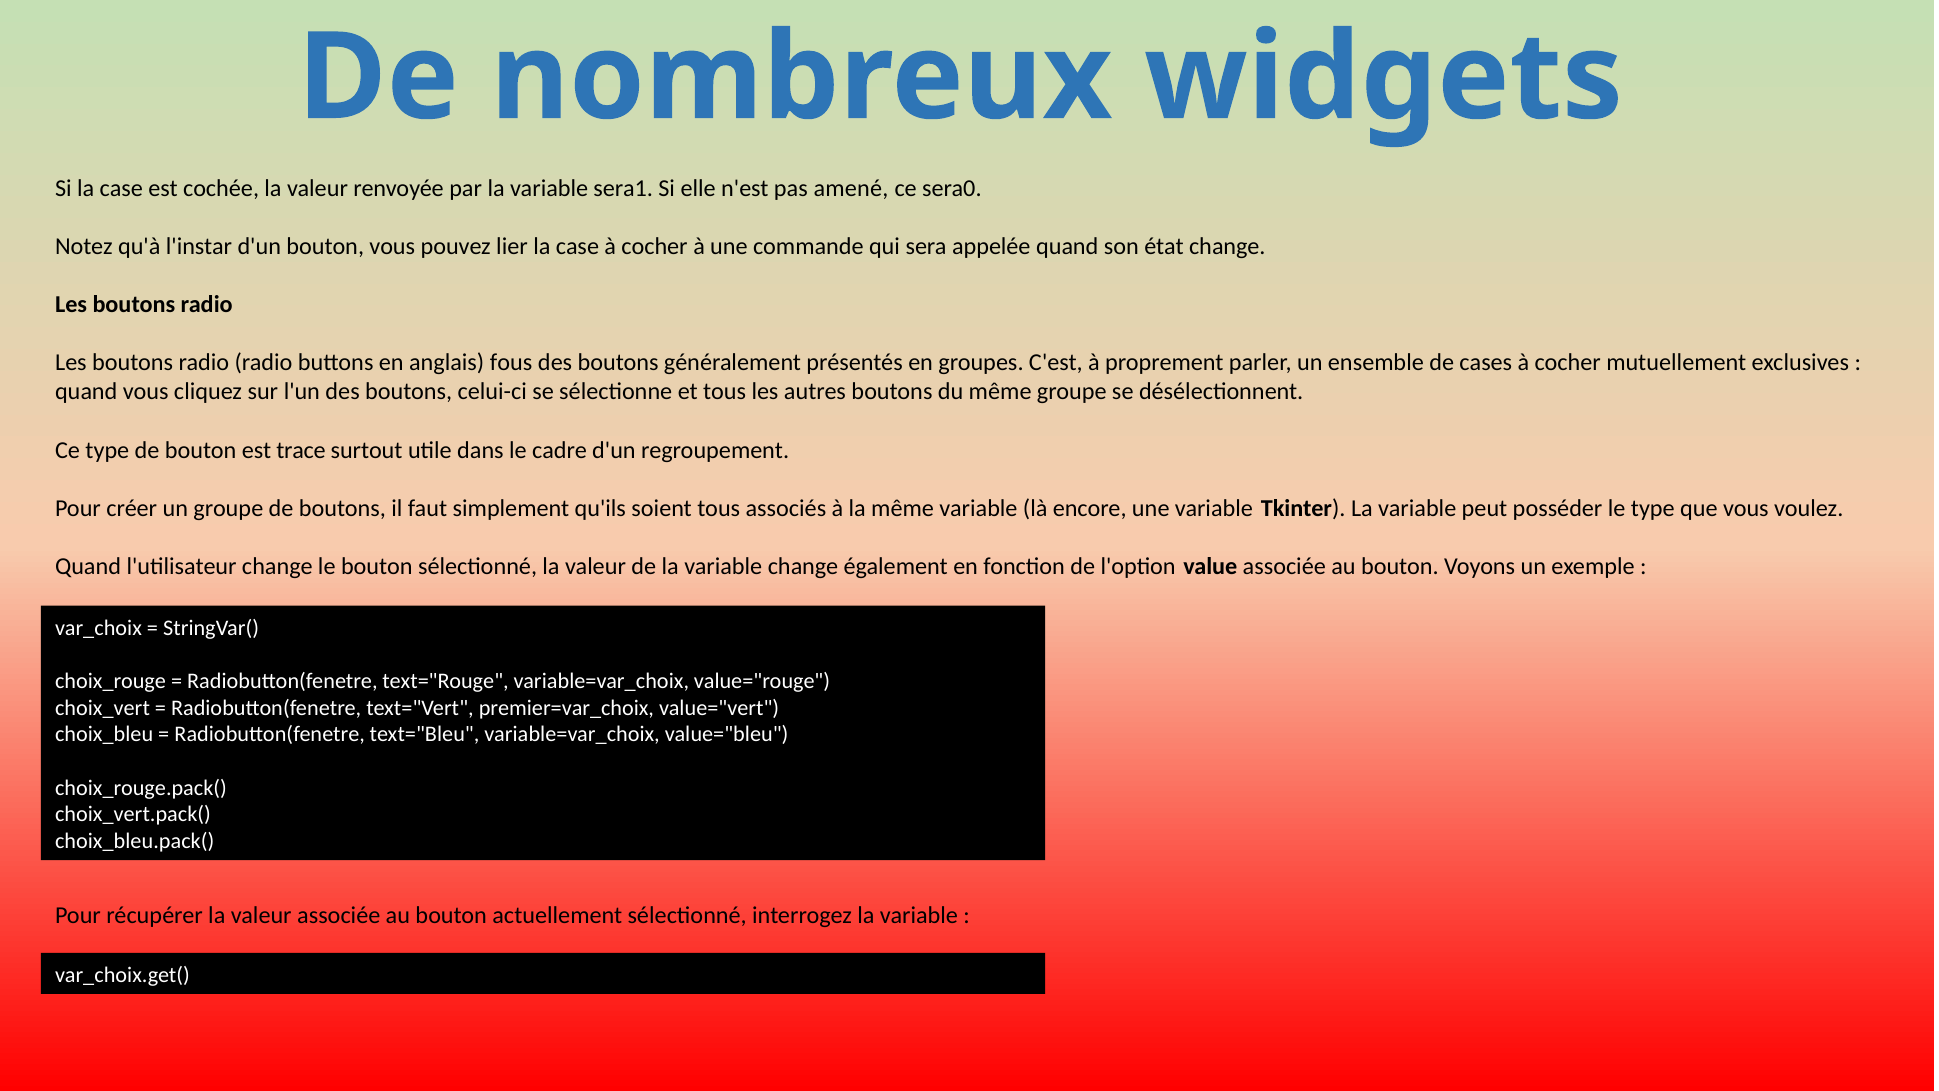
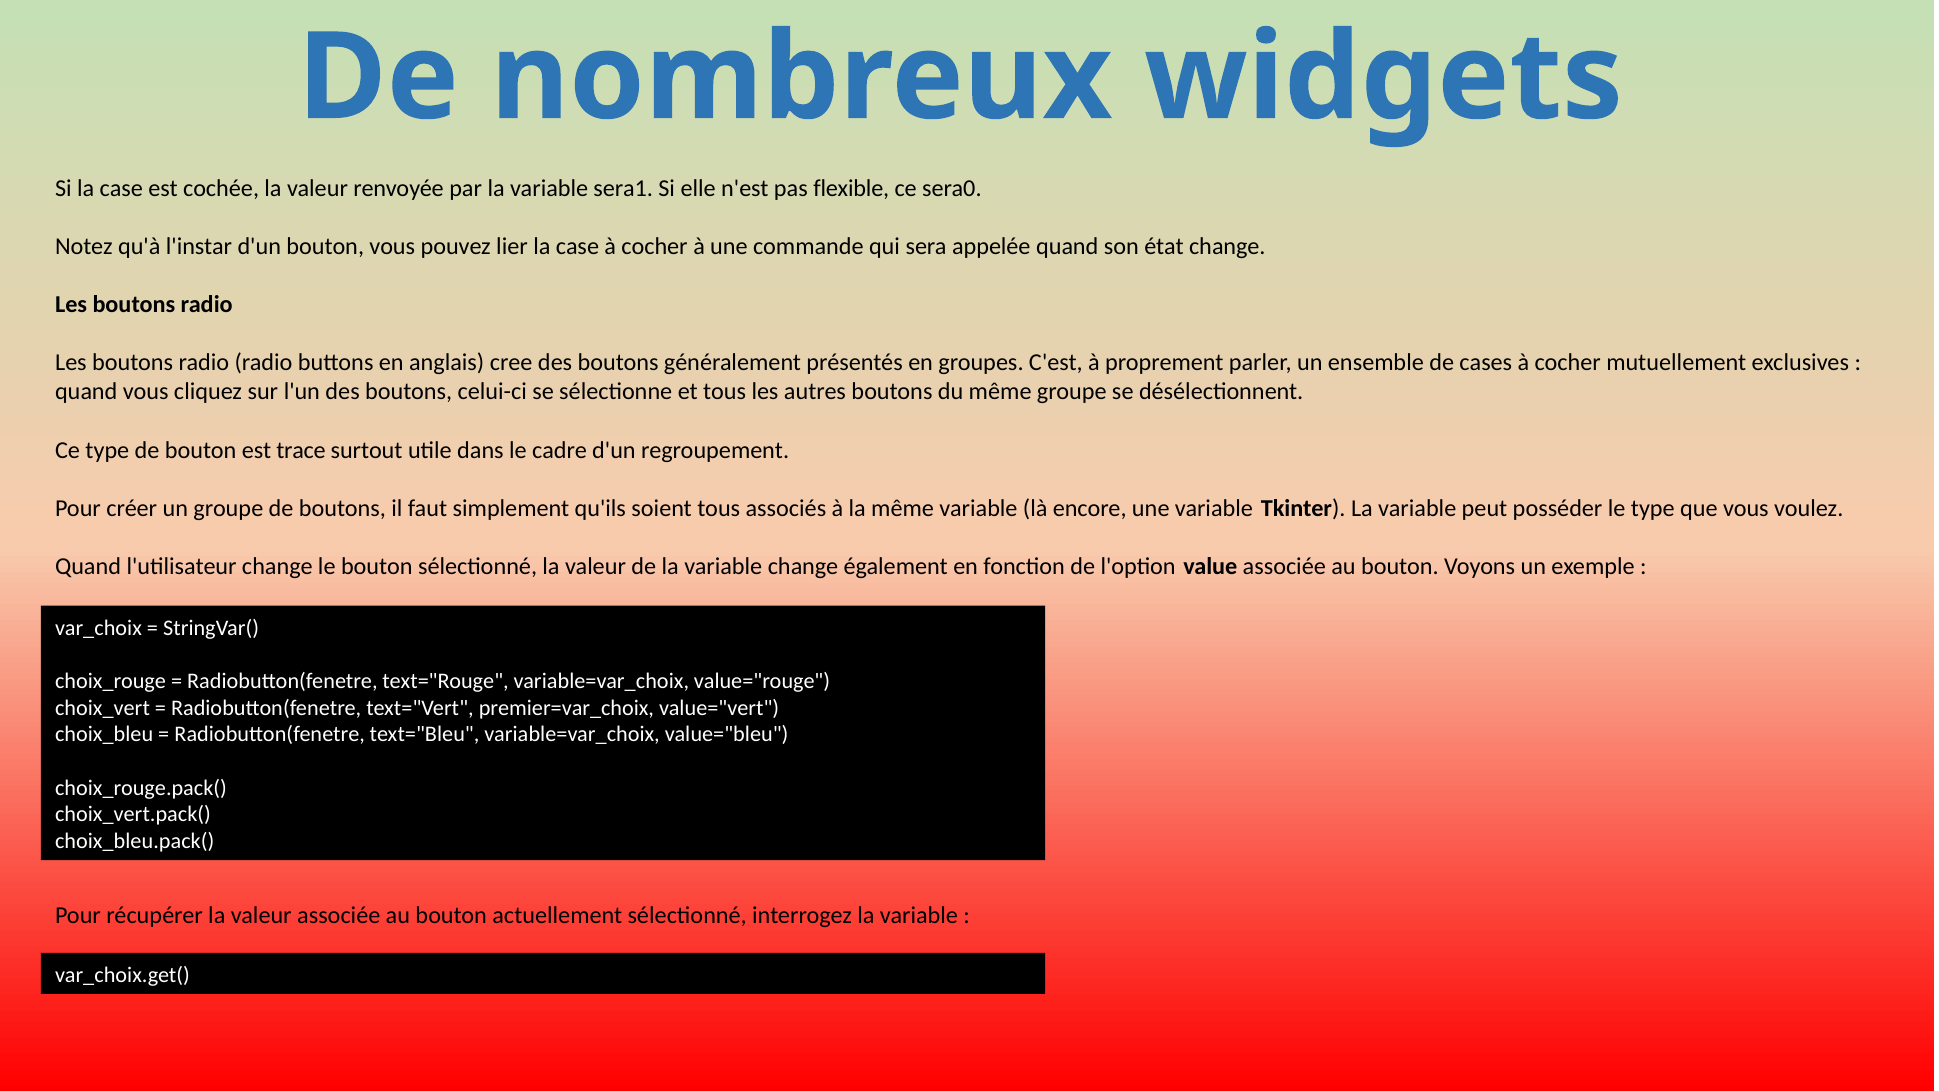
amené: amené -> flexible
fous: fous -> cree
